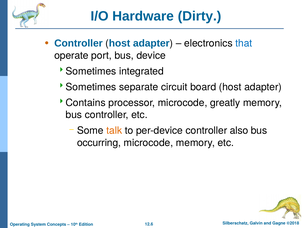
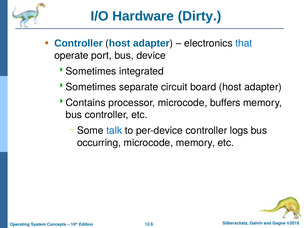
greatly: greatly -> buffers
talk colour: orange -> blue
also: also -> logs
